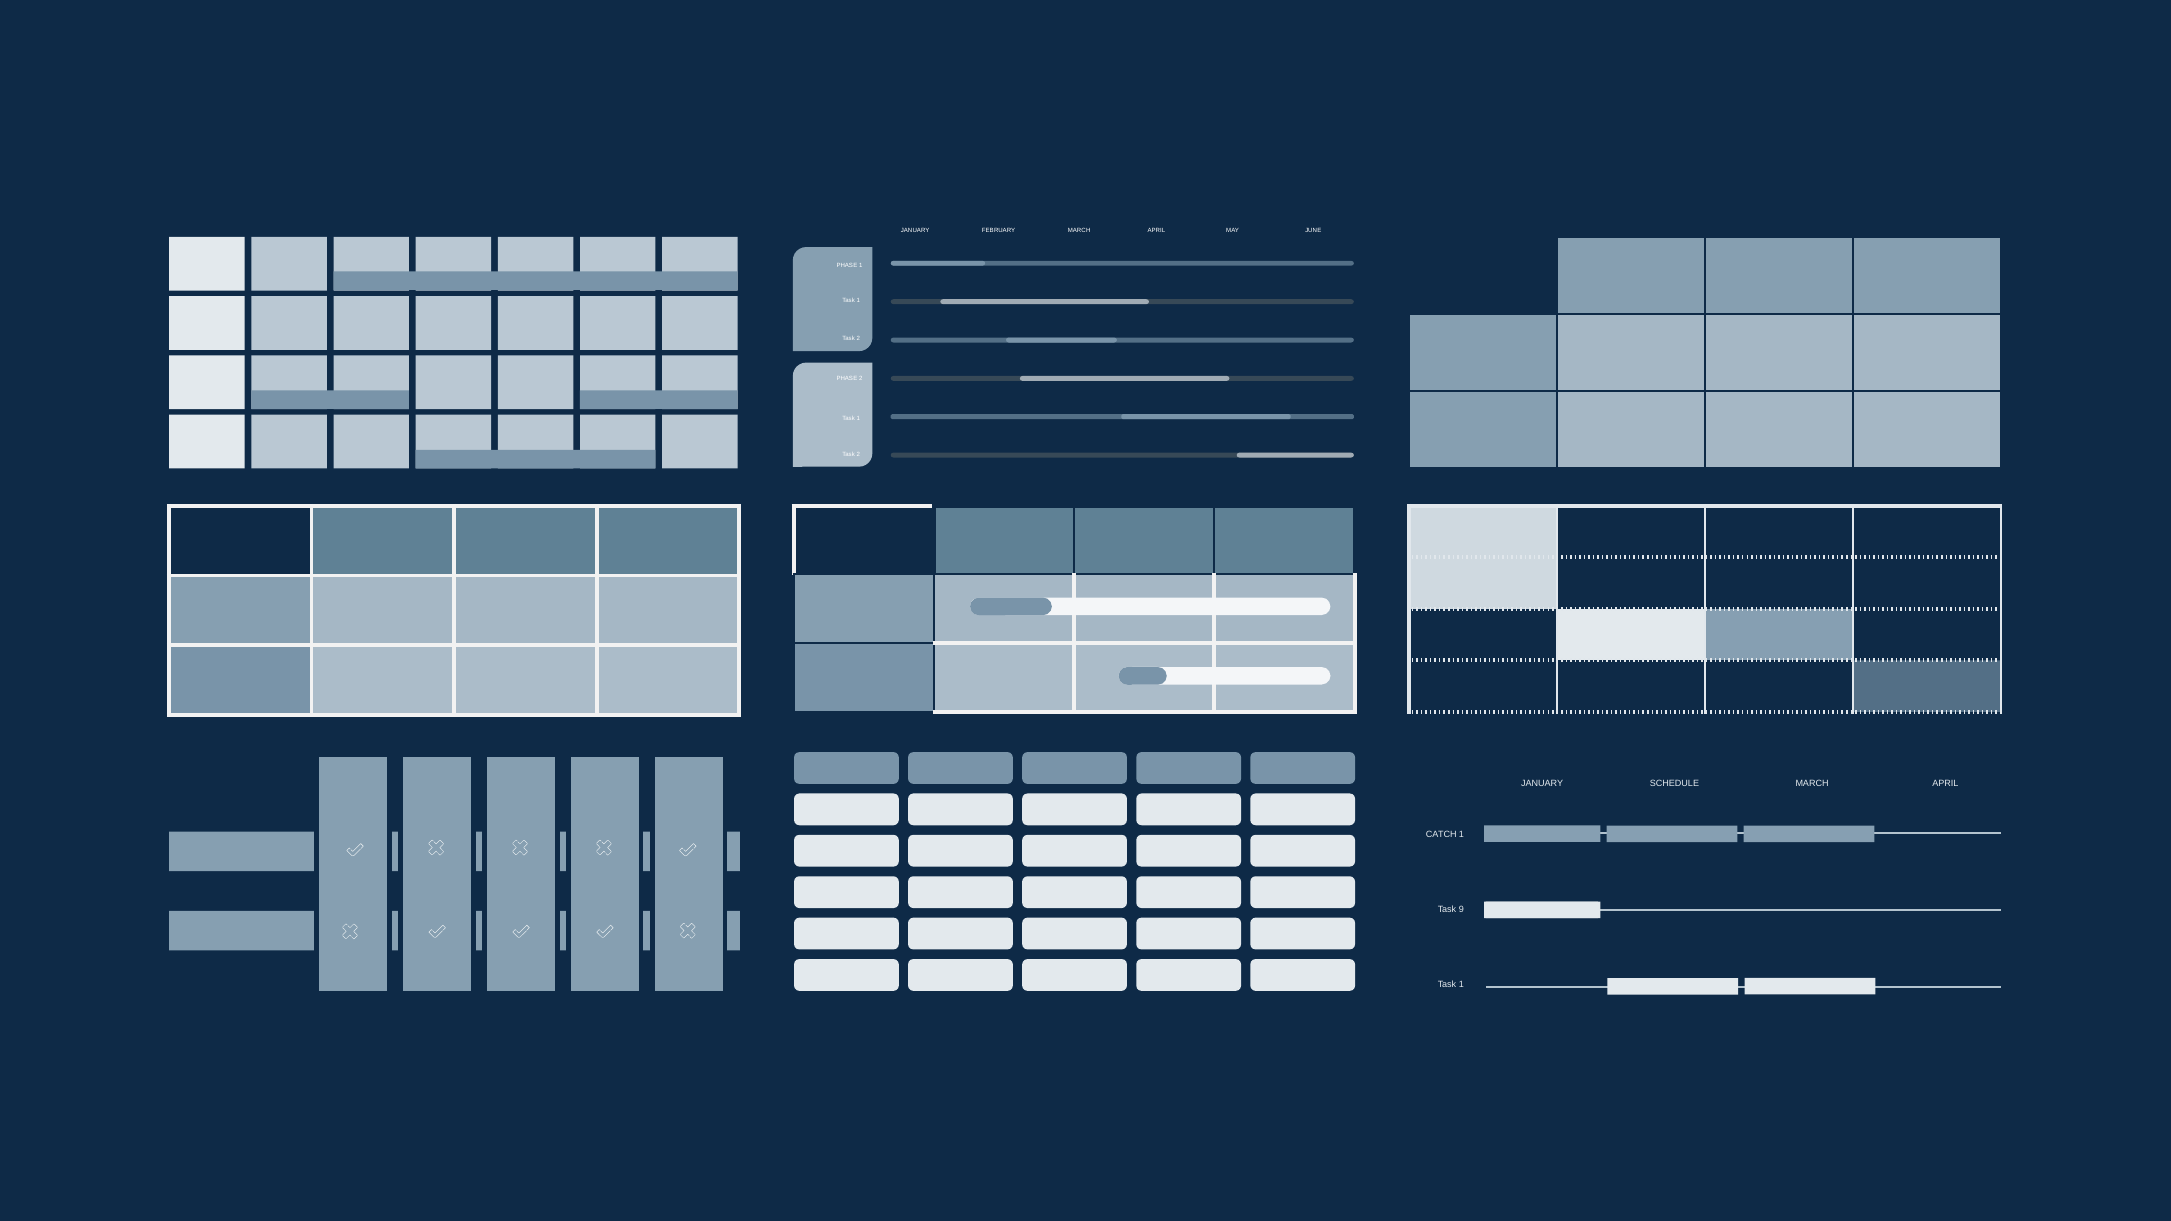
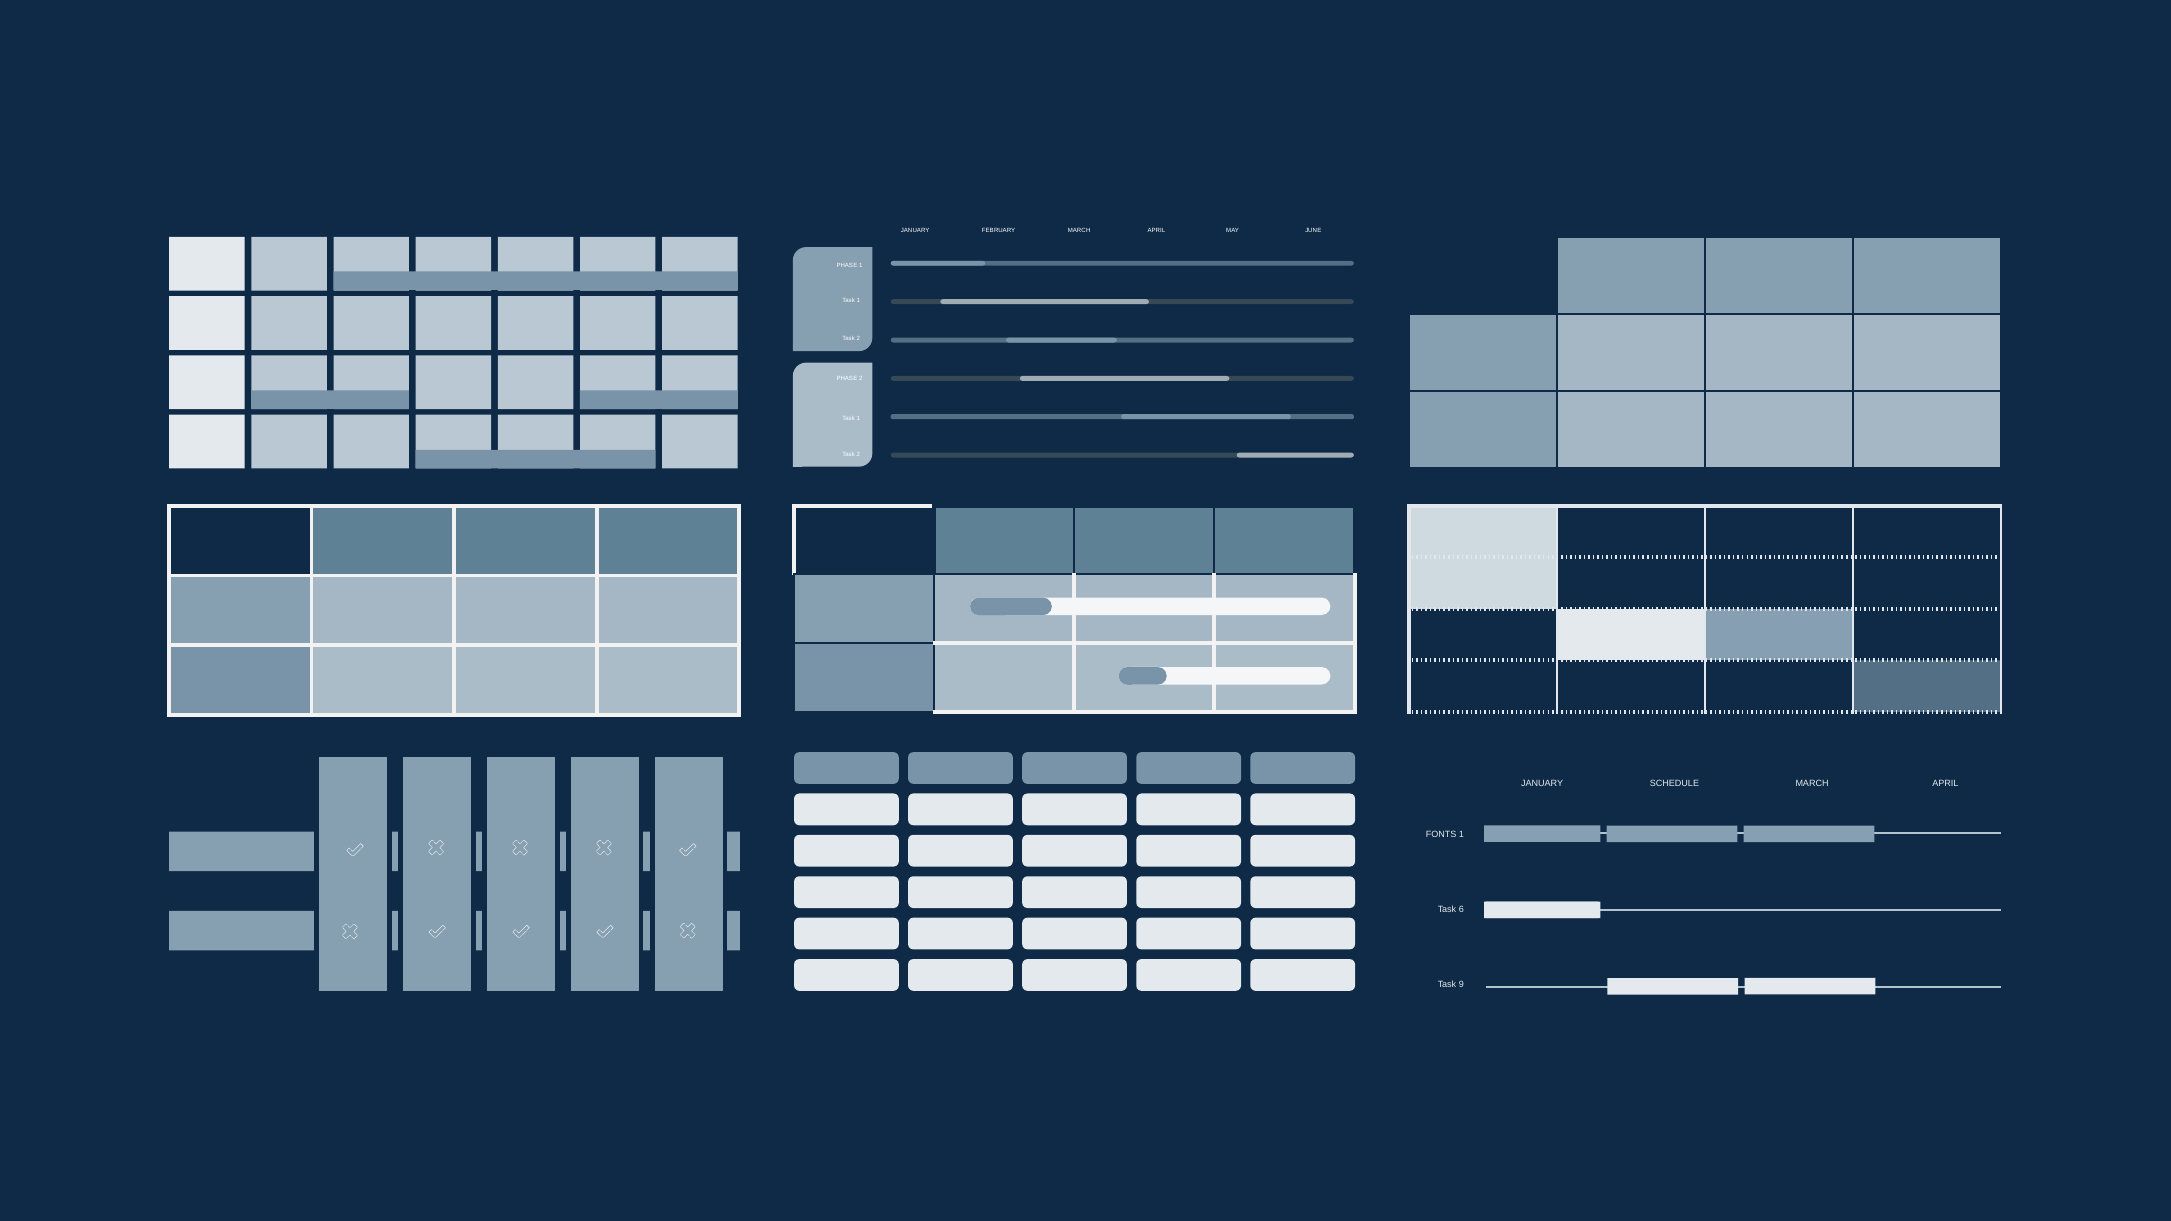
CATCH: CATCH -> FONTS
9: 9 -> 6
1 at (1461, 984): 1 -> 9
